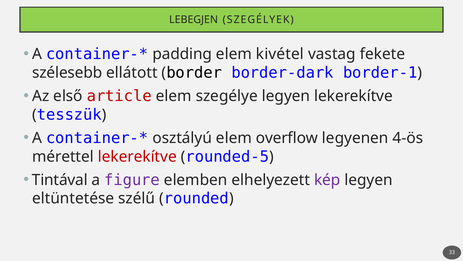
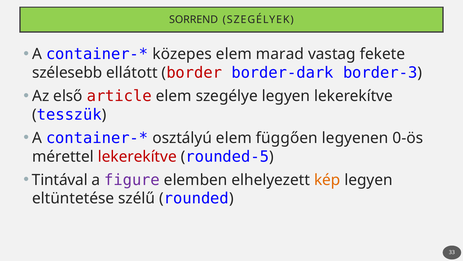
LEBEGJEN: LEBEGJEN -> SORREND
padding: padding -> közepes
kivétel: kivétel -> marad
border colour: black -> red
border-1: border-1 -> border-3
overflow: overflow -> függően
4-ös: 4-ös -> 0-ös
kép colour: purple -> orange
